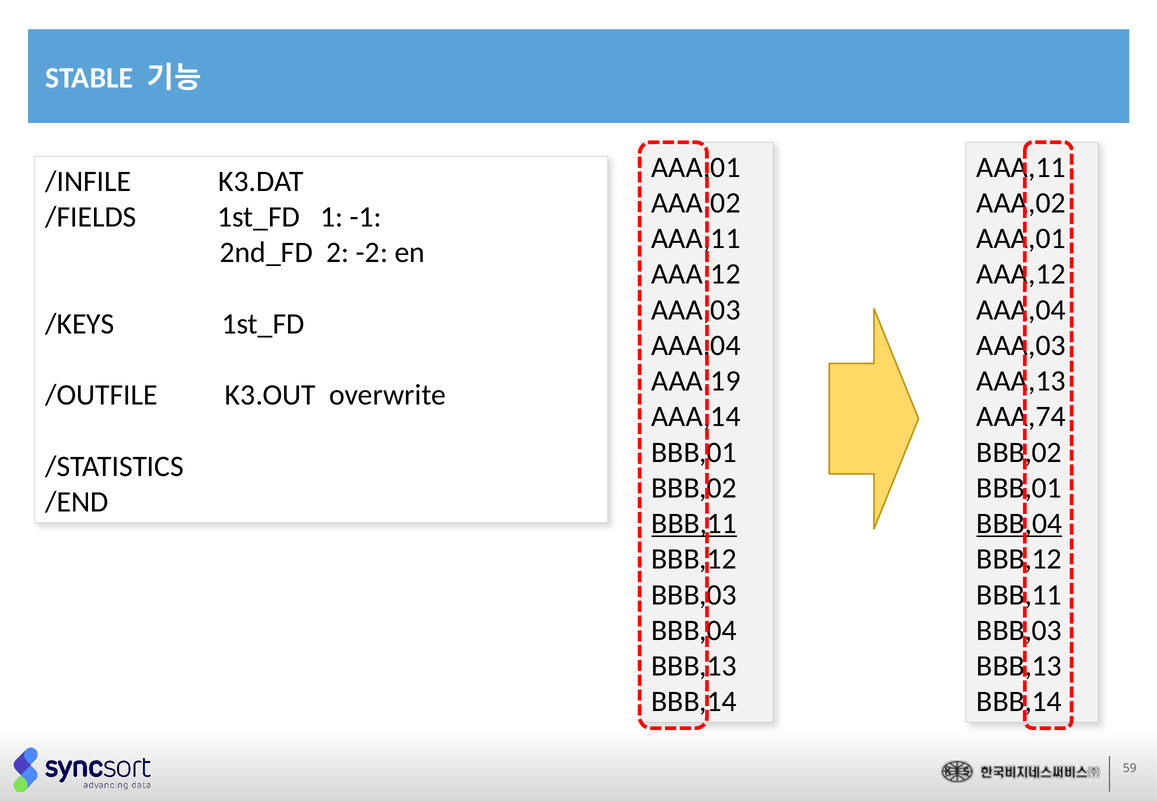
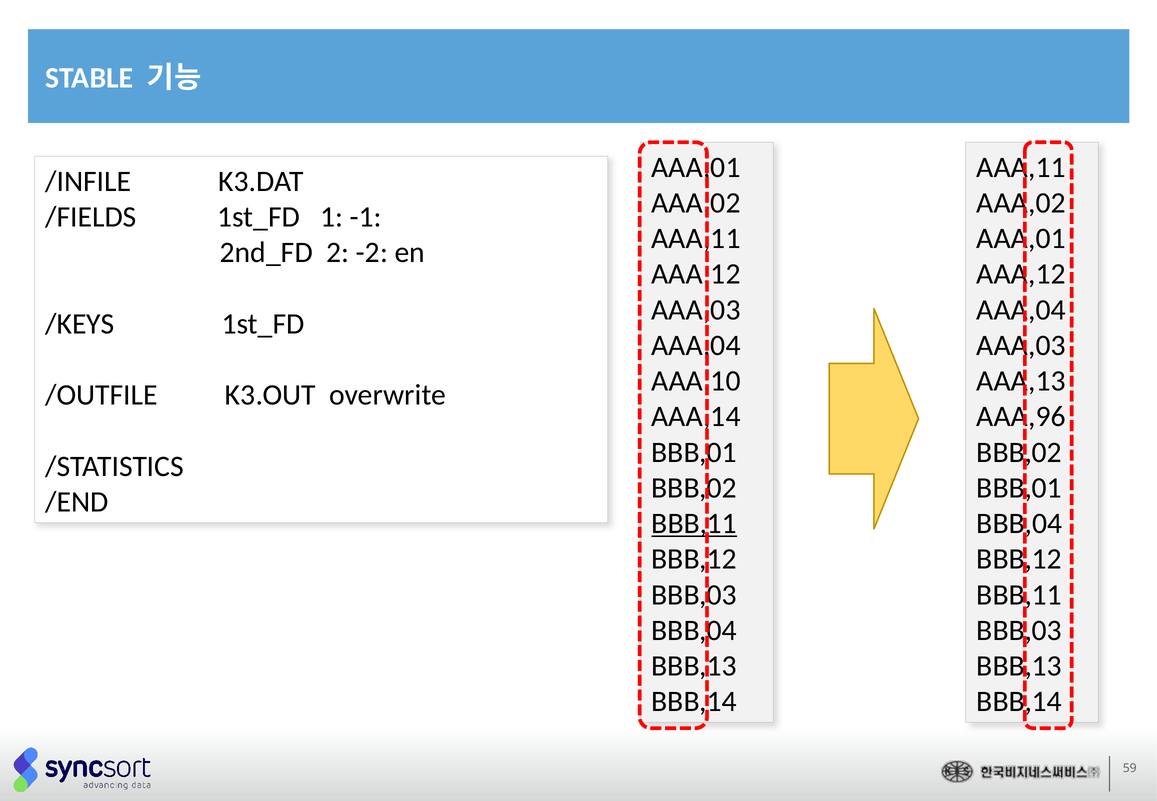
AAA,19: AAA,19 -> AAA,10
AAA,74: AAA,74 -> AAA,96
BBB,04 at (1019, 523) underline: present -> none
